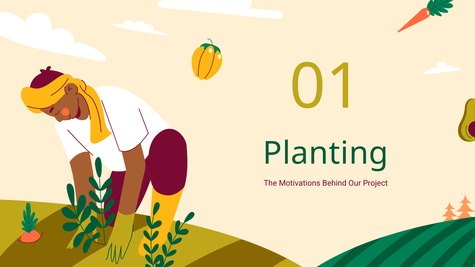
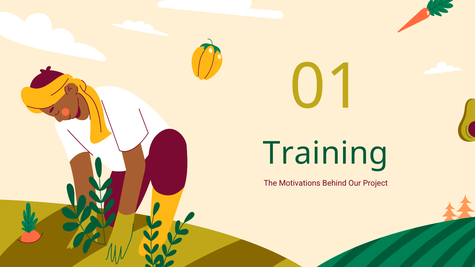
Planting: Planting -> Training
